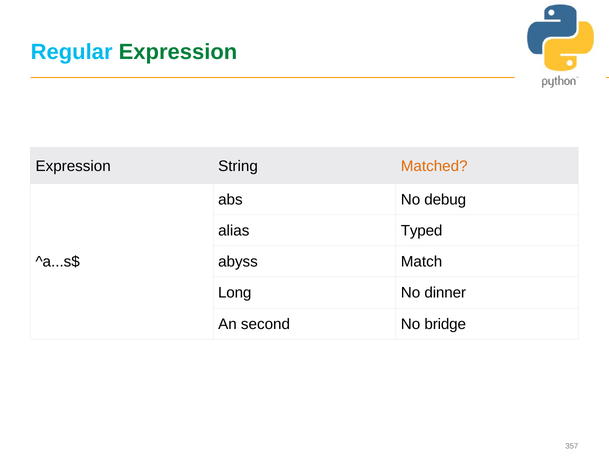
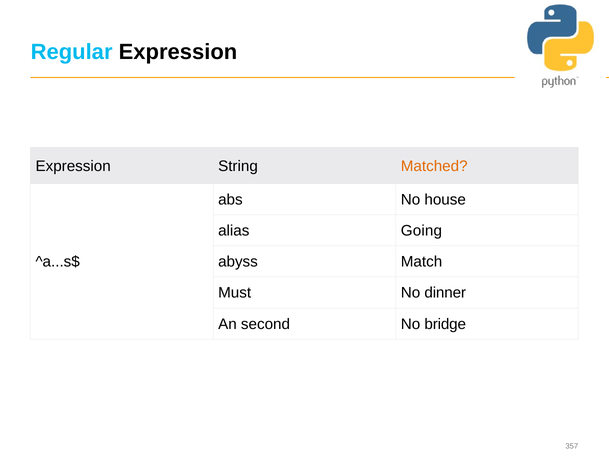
Expression at (178, 52) colour: green -> black
debug: debug -> house
Typed: Typed -> Going
Long: Long -> Must
